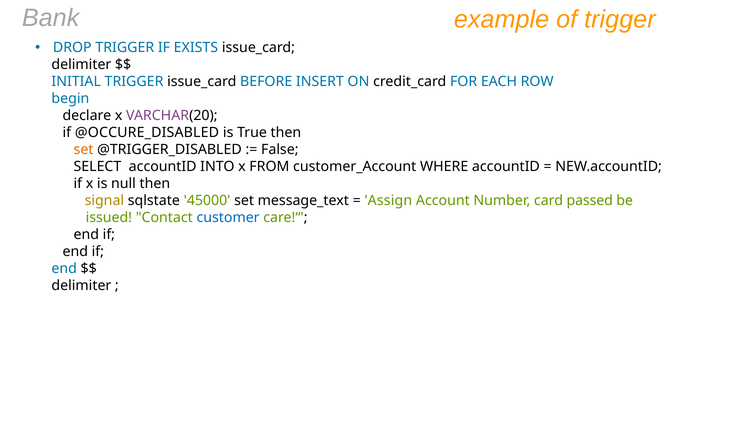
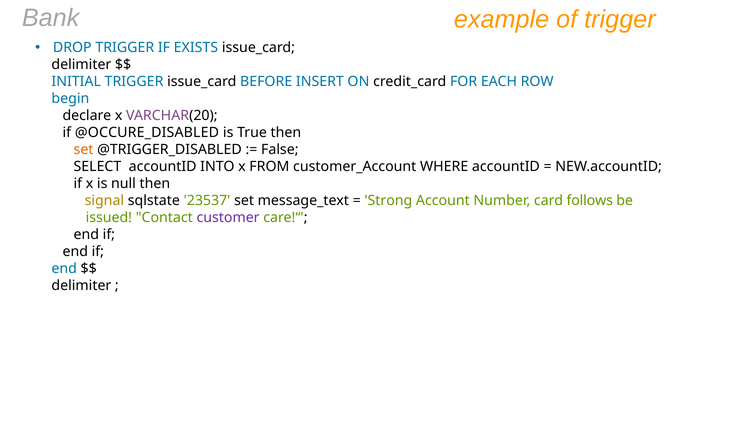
45000: 45000 -> 23537
Assign: Assign -> Strong
passed: passed -> follows
customer colour: blue -> purple
